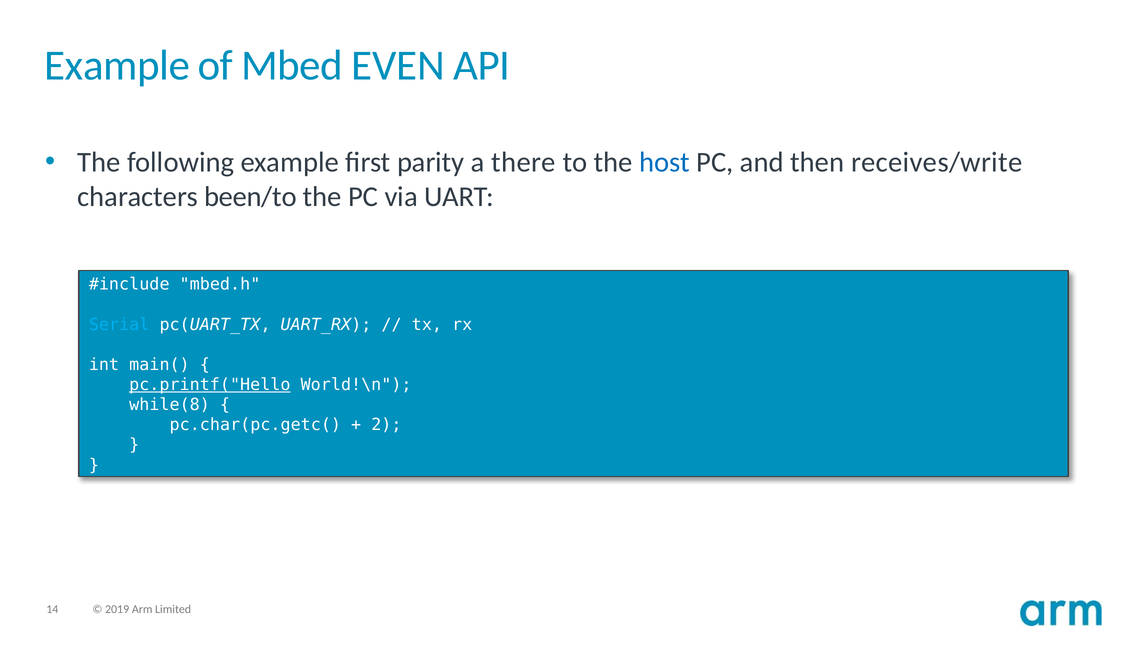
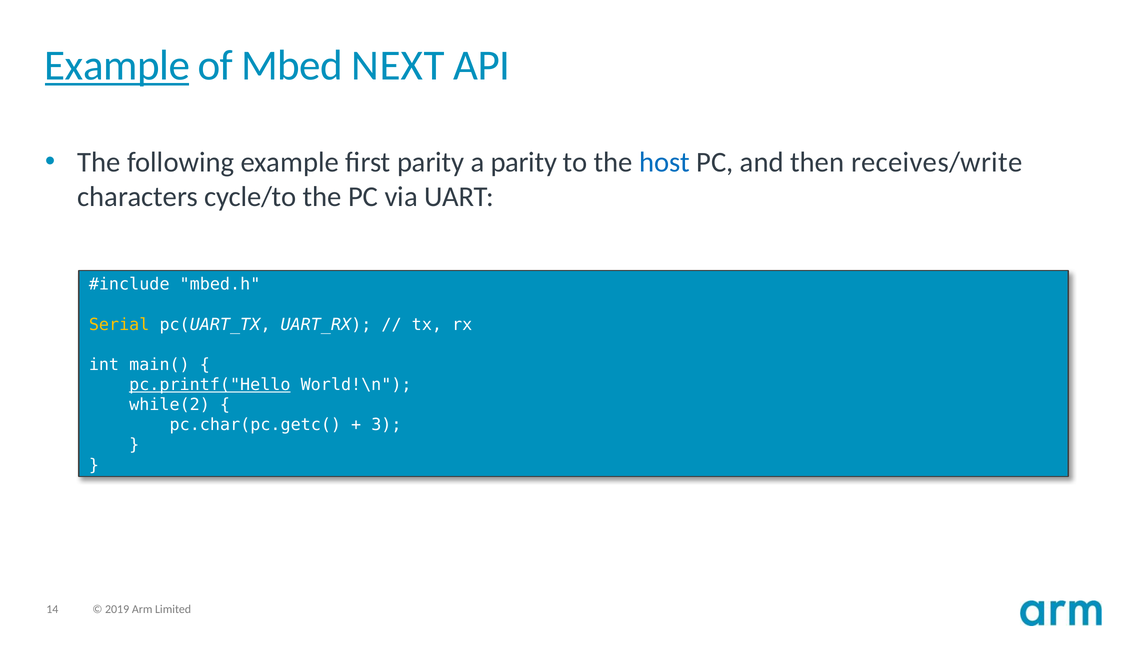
Example at (117, 66) underline: none -> present
EVEN: EVEN -> NEXT
a there: there -> parity
been/to: been/to -> cycle/to
Serial colour: light blue -> yellow
while(8: while(8 -> while(2
2: 2 -> 3
